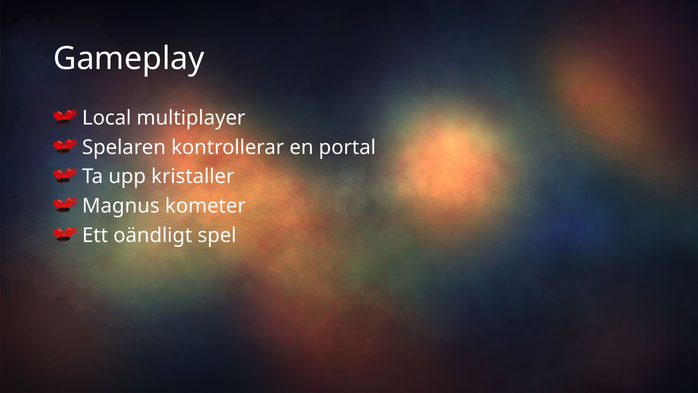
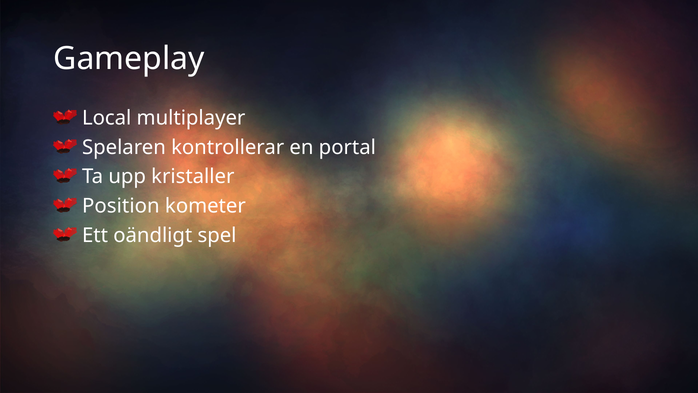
Magnus: Magnus -> Position
